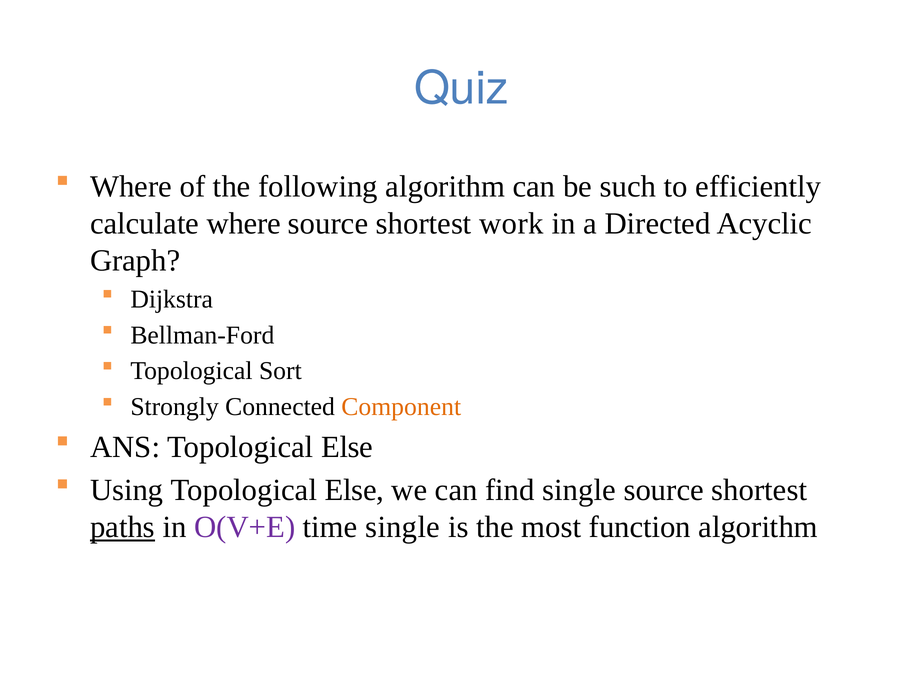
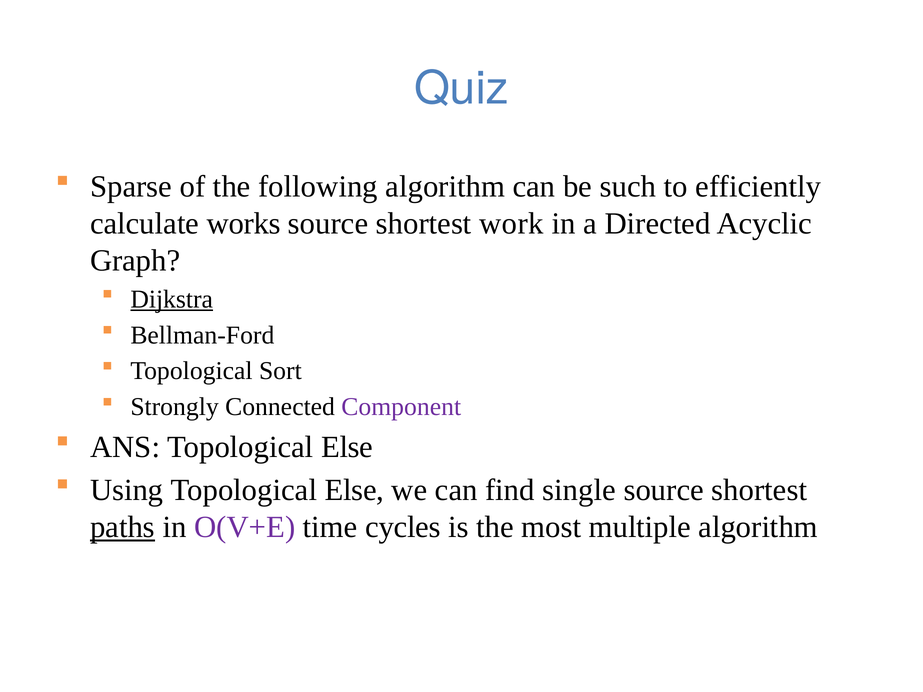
Where at (131, 187): Where -> Sparse
calculate where: where -> works
Dijkstra underline: none -> present
Component colour: orange -> purple
time single: single -> cycles
function: function -> multiple
